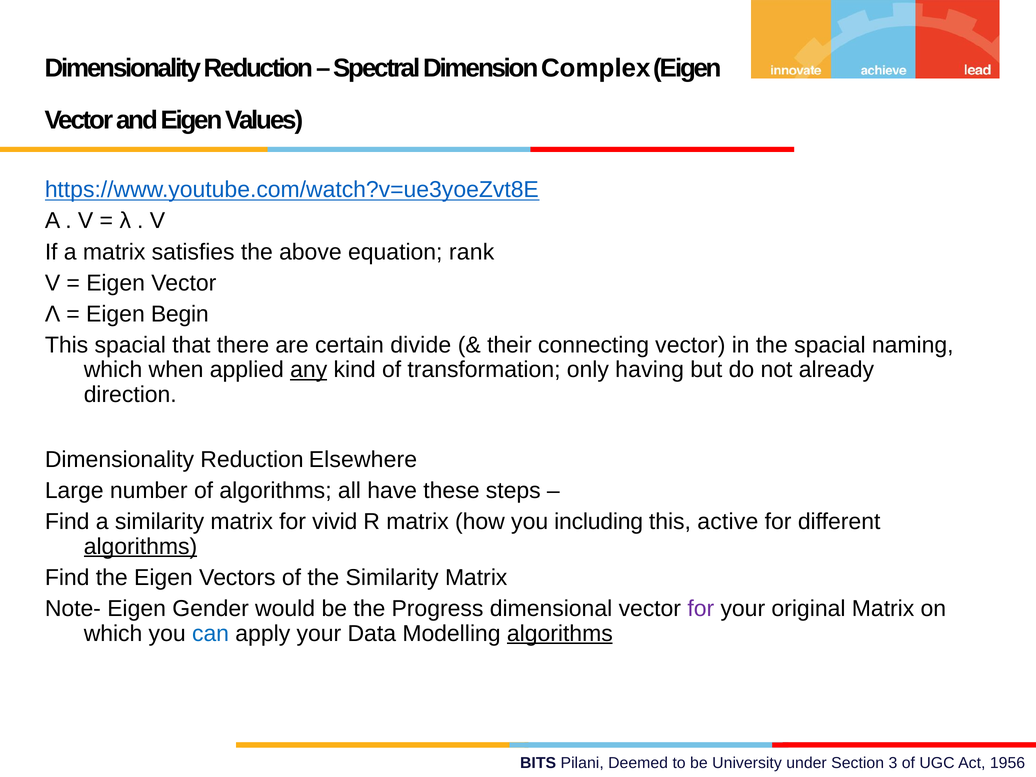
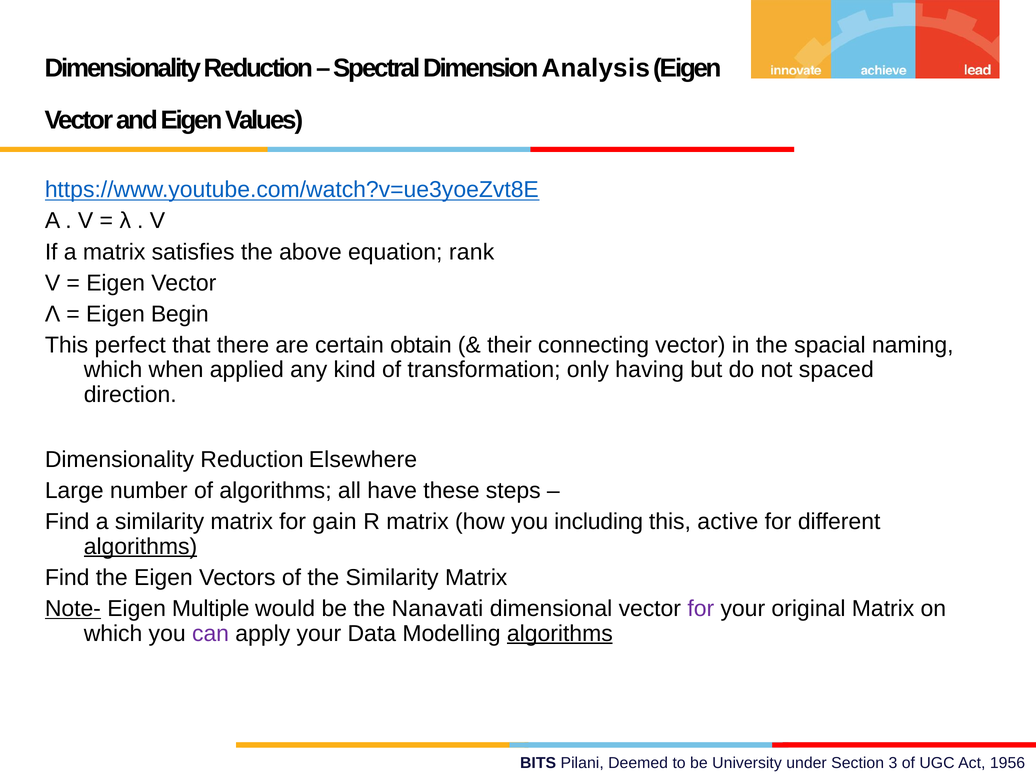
Complex: Complex -> Analysis
This spacial: spacial -> perfect
divide: divide -> obtain
any underline: present -> none
already: already -> spaced
vivid: vivid -> gain
Note- underline: none -> present
Gender: Gender -> Multiple
Progress: Progress -> Nanavati
can colour: blue -> purple
